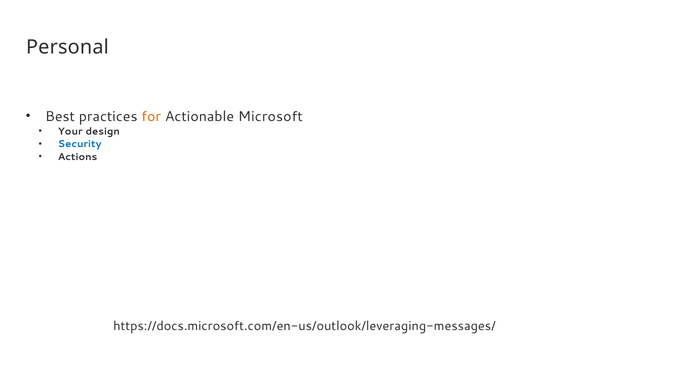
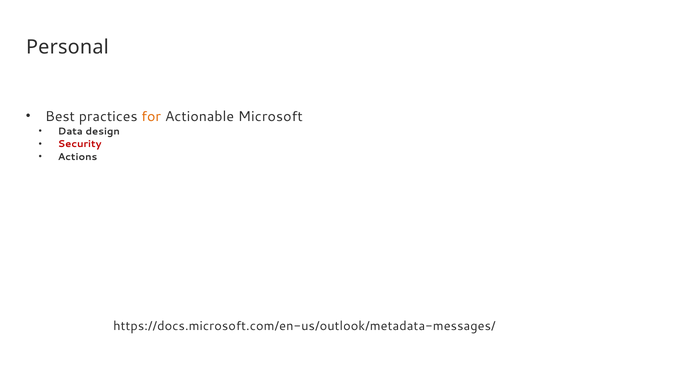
Your: Your -> Data
Security colour: blue -> red
https://docs.microsoft.com/en-us/outlook/leveraging-messages/: https://docs.microsoft.com/en-us/outlook/leveraging-messages/ -> https://docs.microsoft.com/en-us/outlook/metadata-messages/
